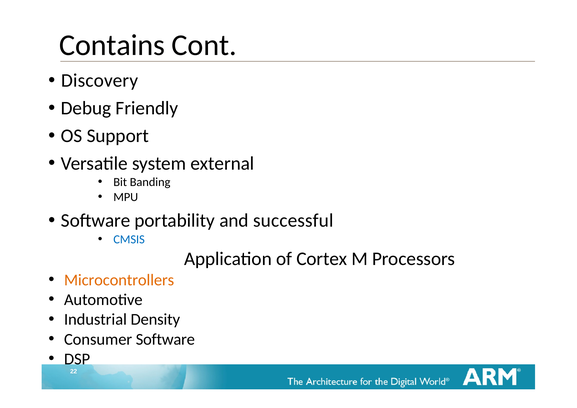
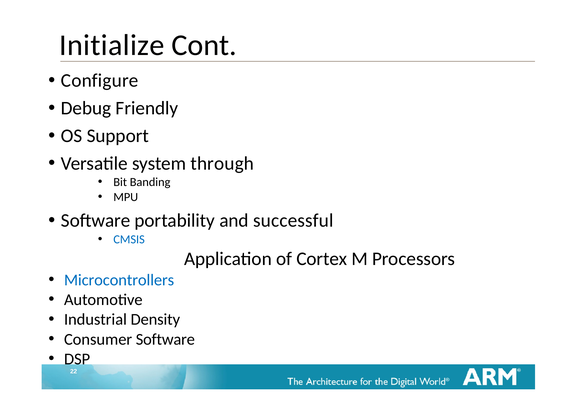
Contains: Contains -> Initialize
Discovery: Discovery -> Configure
external: external -> through
Microcontrollers colour: orange -> blue
